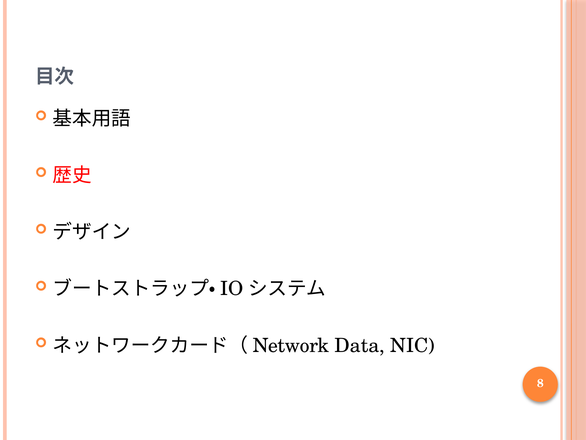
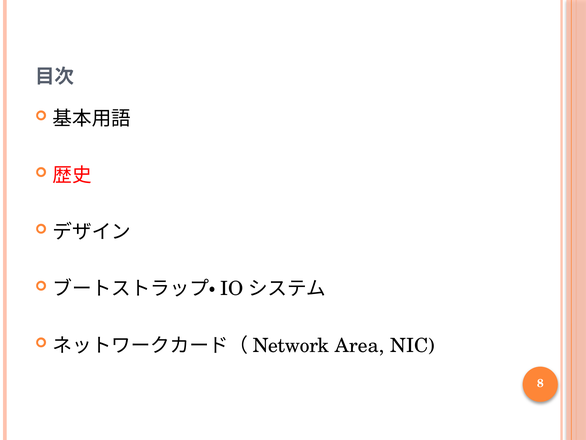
Data: Data -> Area
